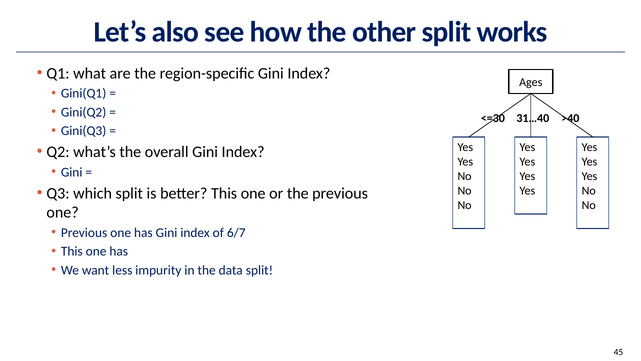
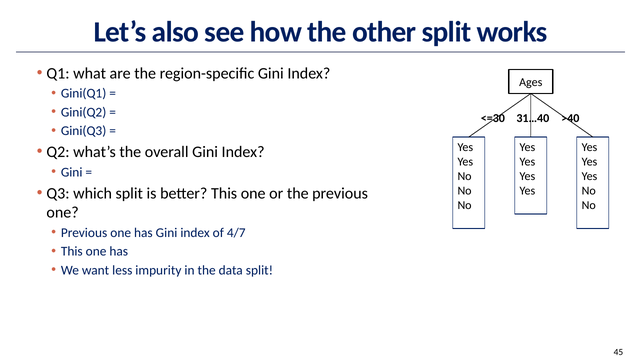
6/7: 6/7 -> 4/7
